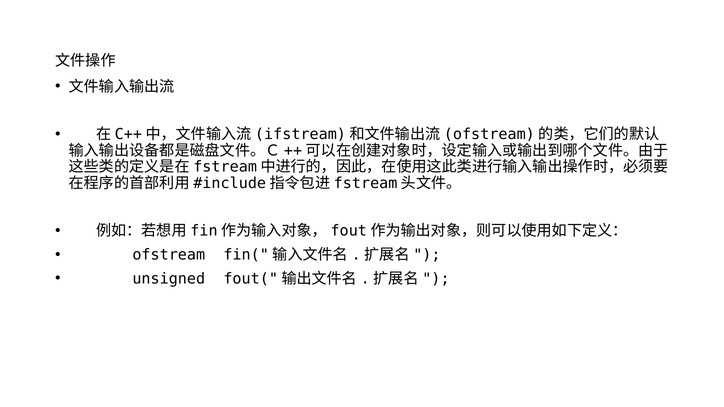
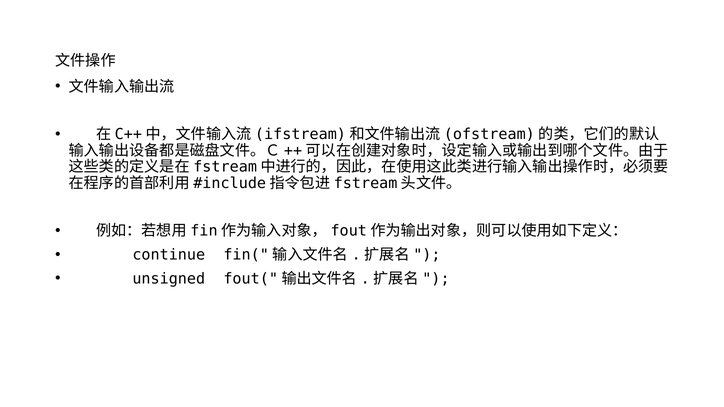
ofstream: ofstream -> continue
